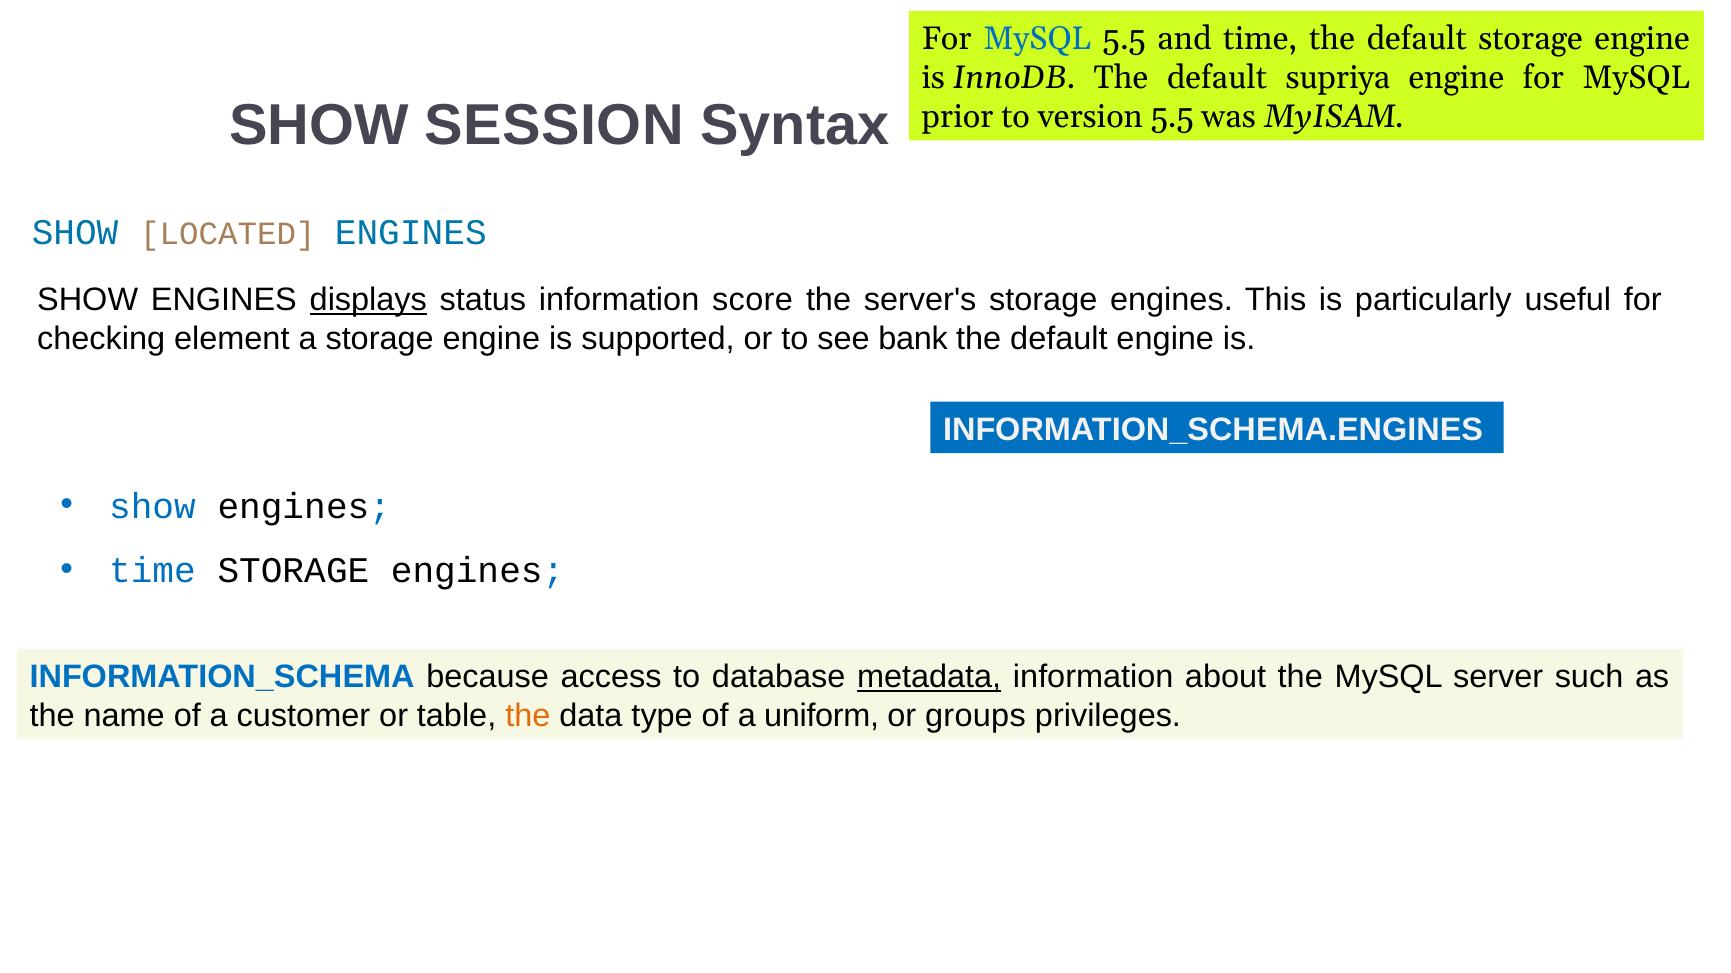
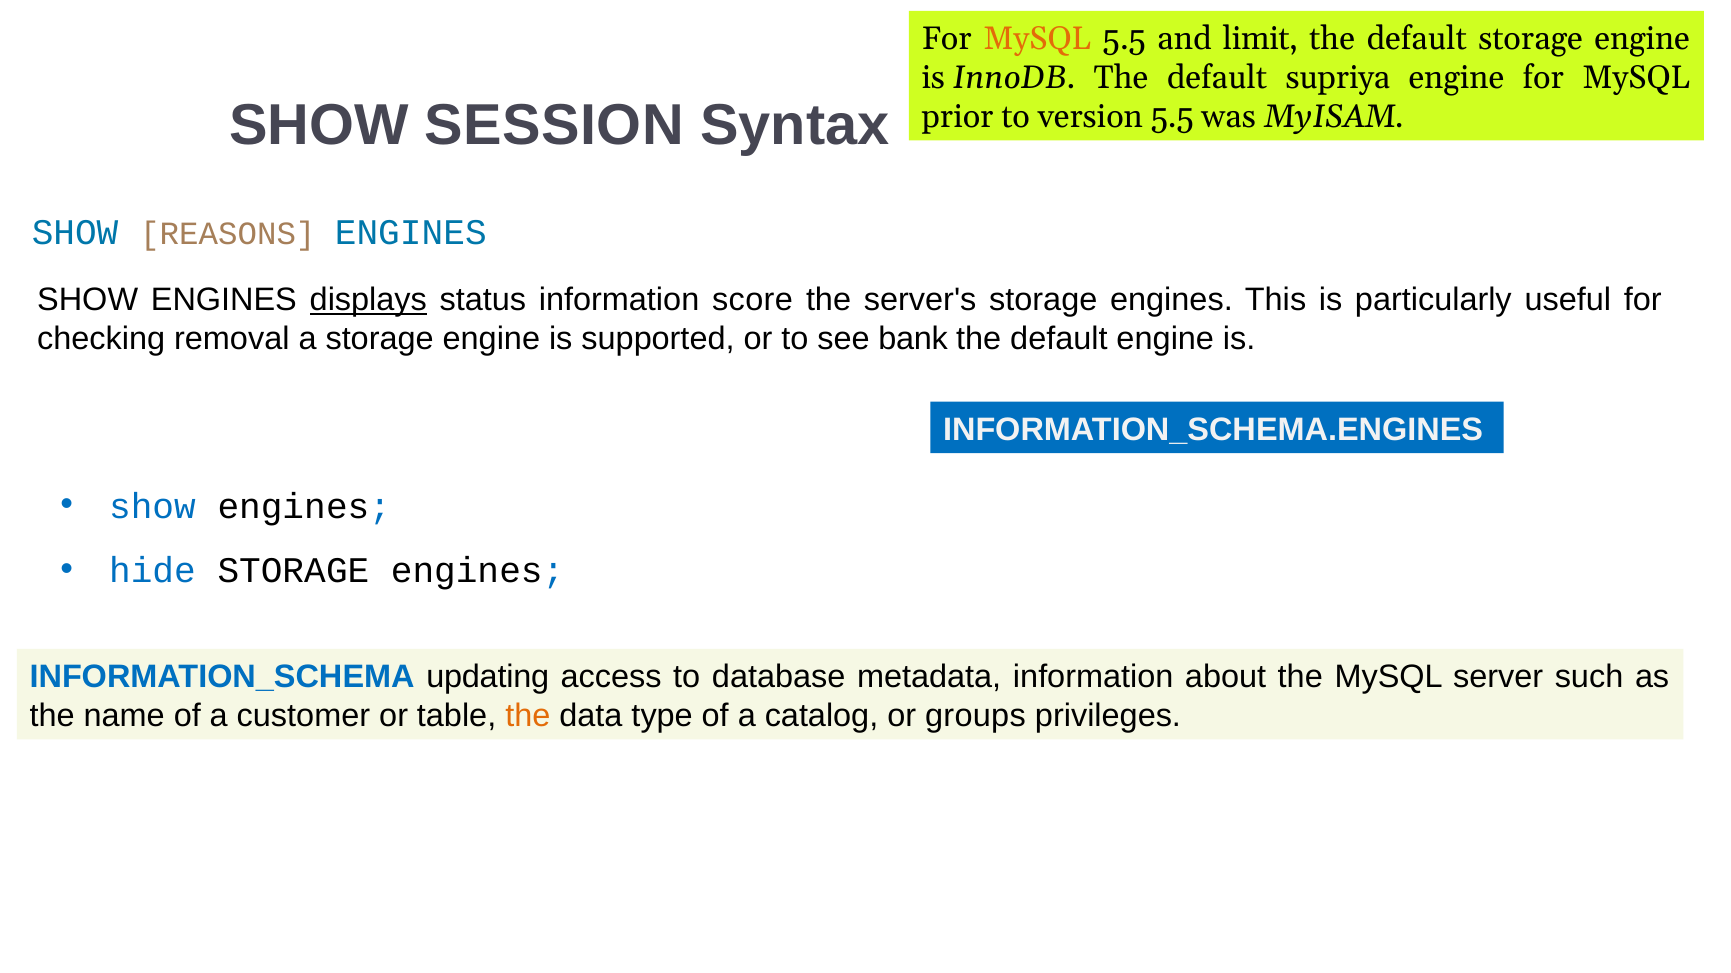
MySQL at (1037, 39) colour: blue -> orange
and time: time -> limit
LOCATED: LOCATED -> REASONS
element: element -> removal
time at (152, 571): time -> hide
because: because -> updating
metadata underline: present -> none
uniform: uniform -> catalog
